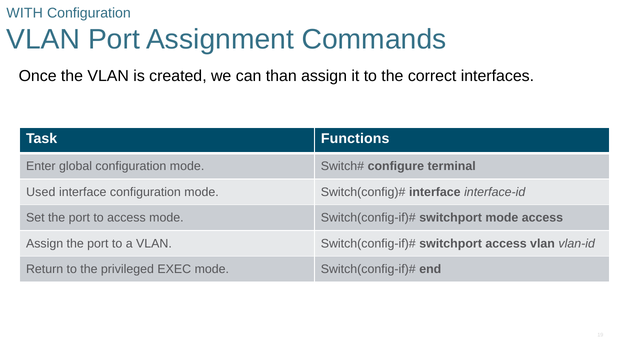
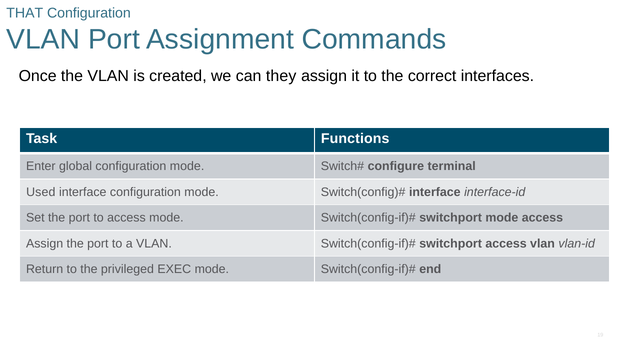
WITH: WITH -> THAT
than: than -> they
